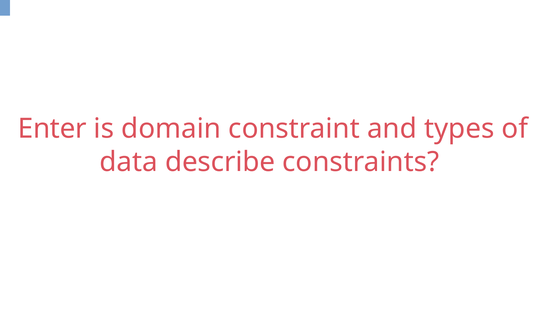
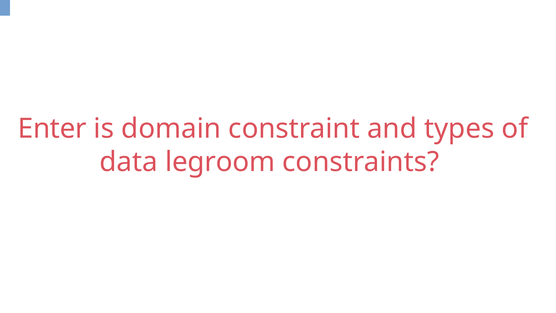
describe: describe -> legroom
